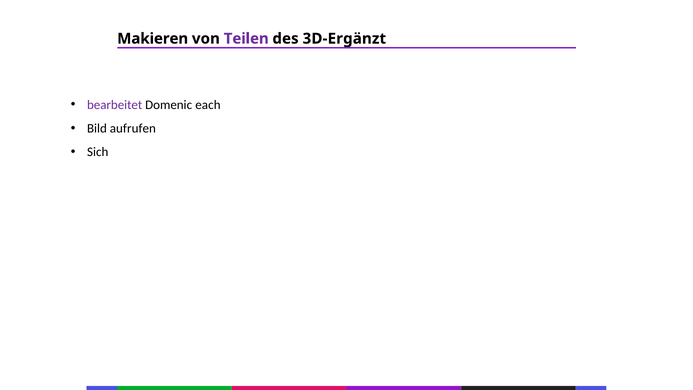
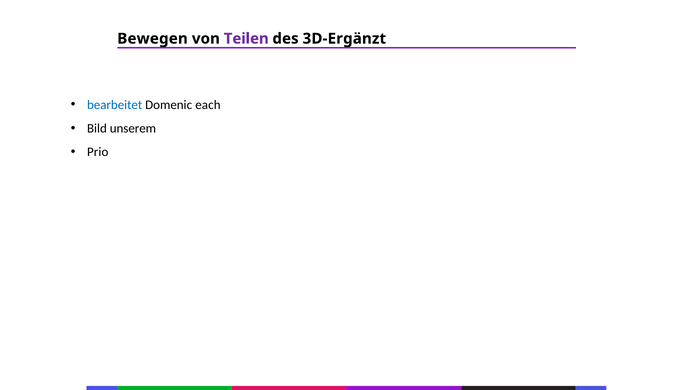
Makieren: Makieren -> Bewegen
bearbeitet colour: purple -> blue
aufrufen: aufrufen -> unserem
Sich: Sich -> Prio
